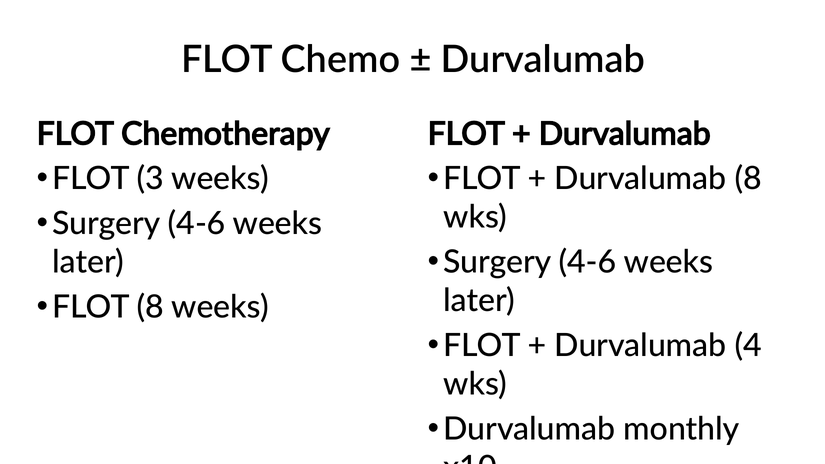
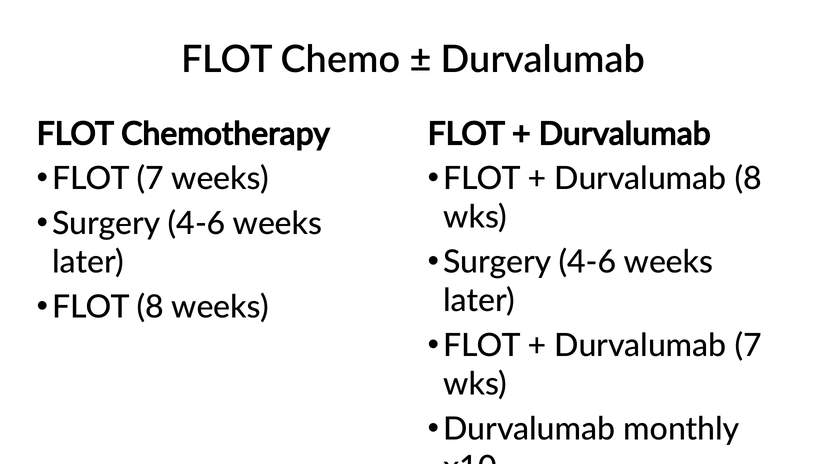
FLOT 3: 3 -> 7
Durvalumab 4: 4 -> 7
